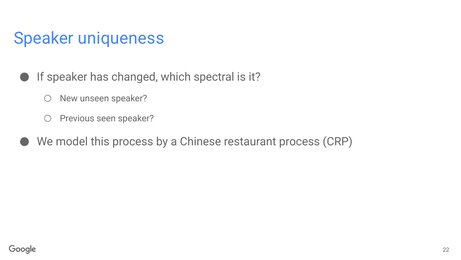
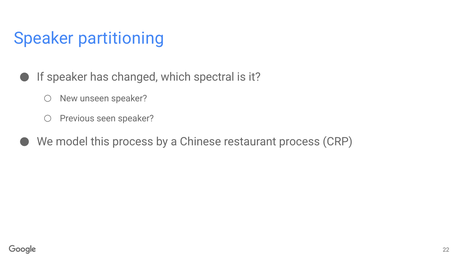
uniqueness: uniqueness -> partitioning
